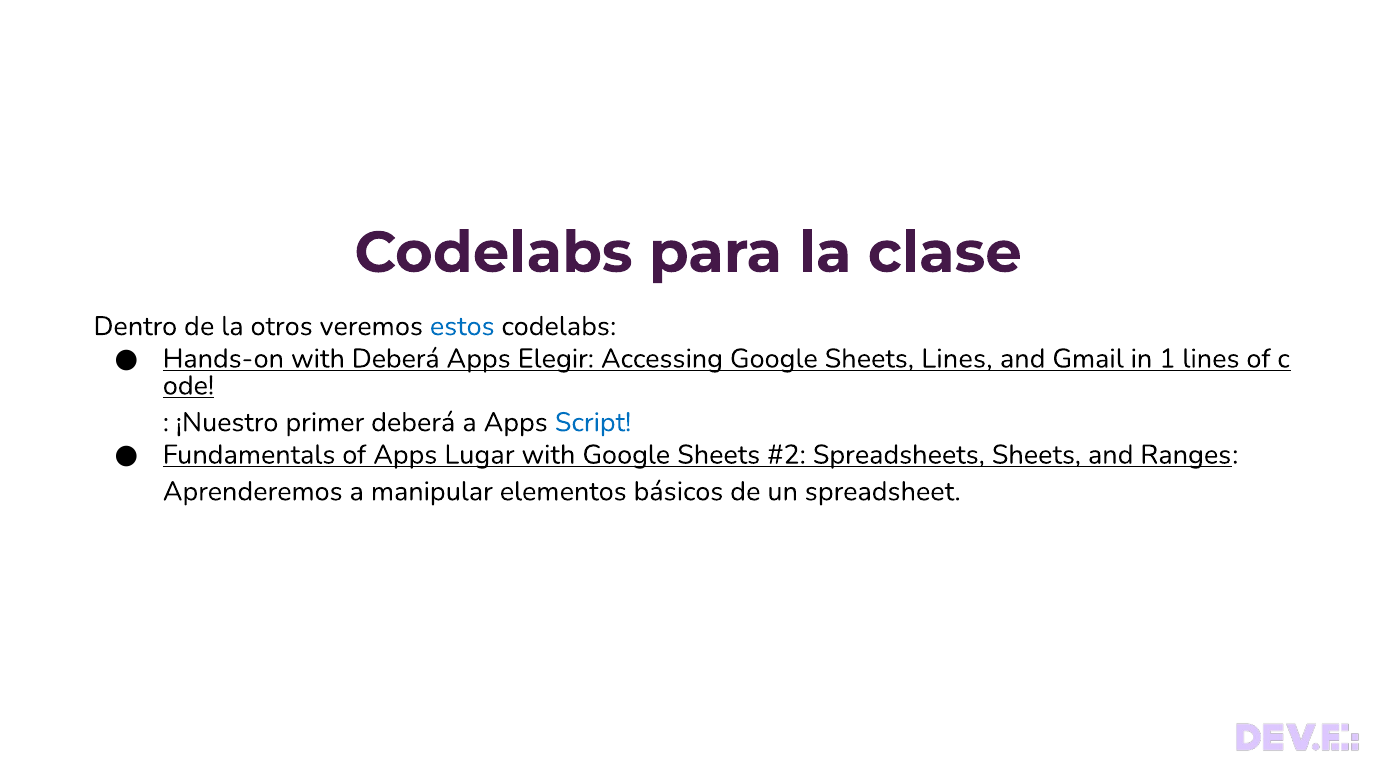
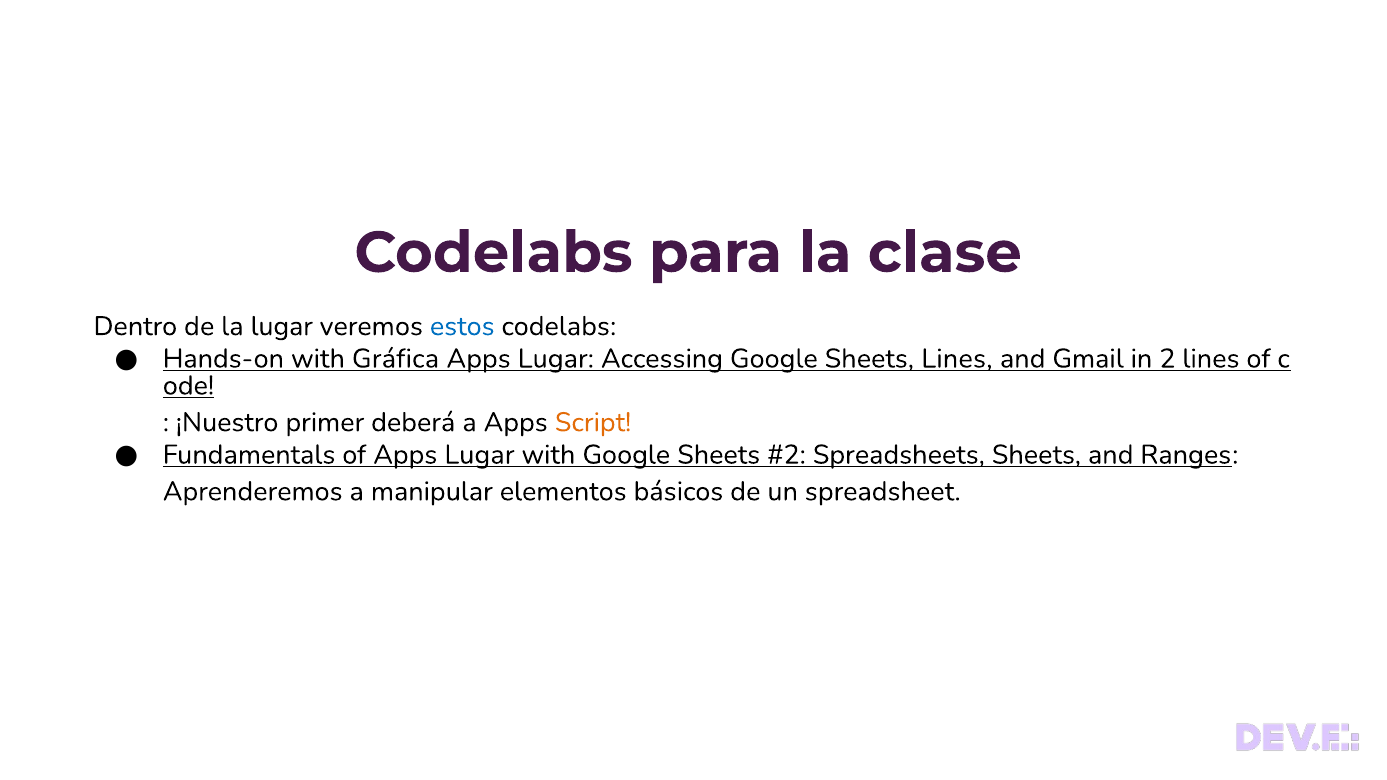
la otros: otros -> lugar
with Deberá: Deberá -> Gráfica
Elegir at (556, 359): Elegir -> Lugar
1: 1 -> 2
Script colour: blue -> orange
